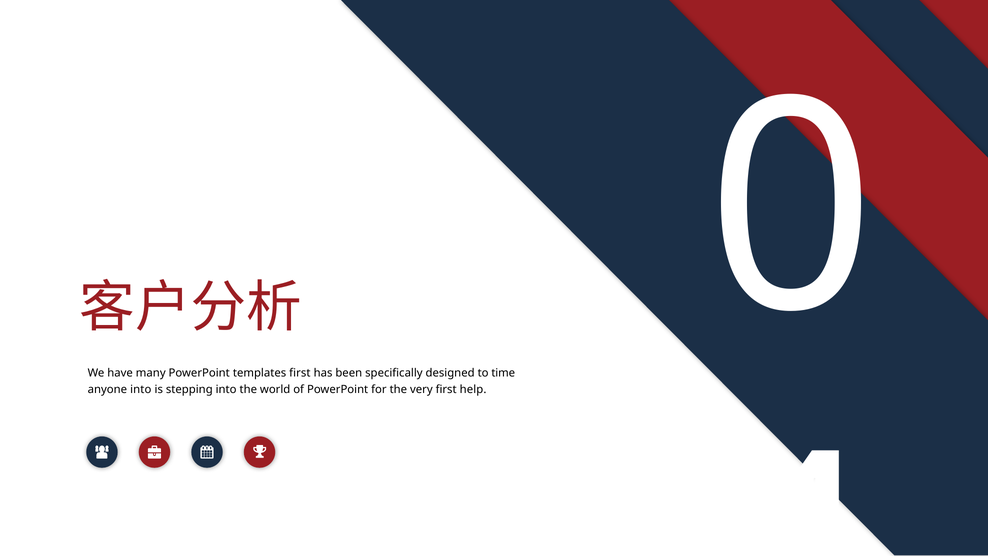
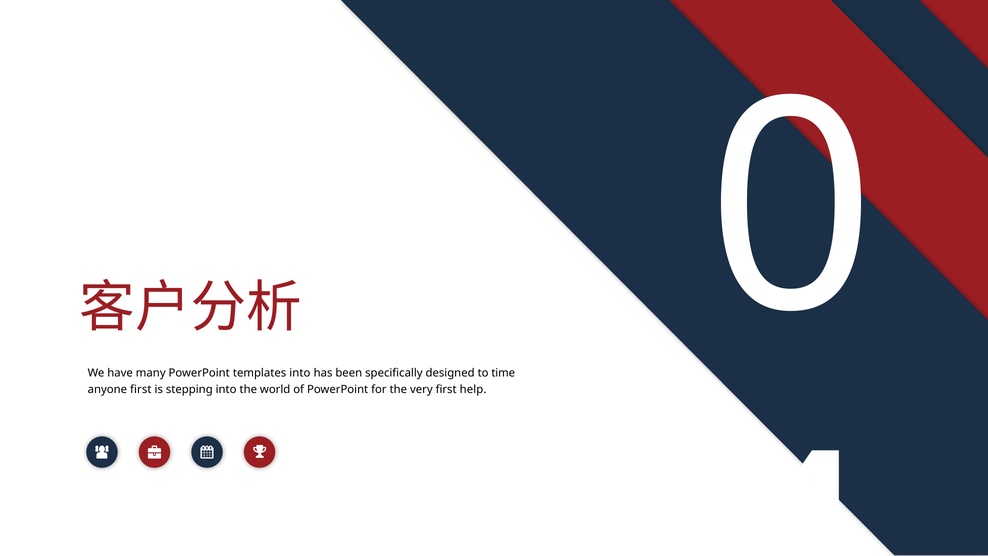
templates first: first -> into
anyone into: into -> first
